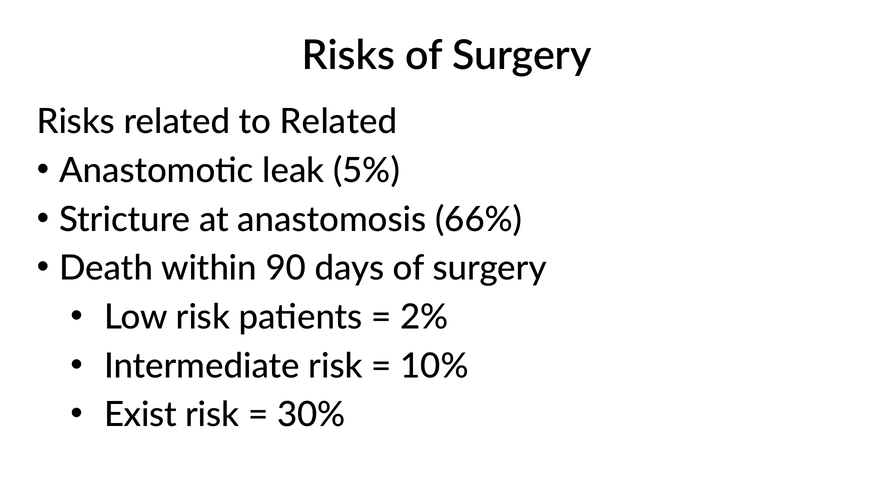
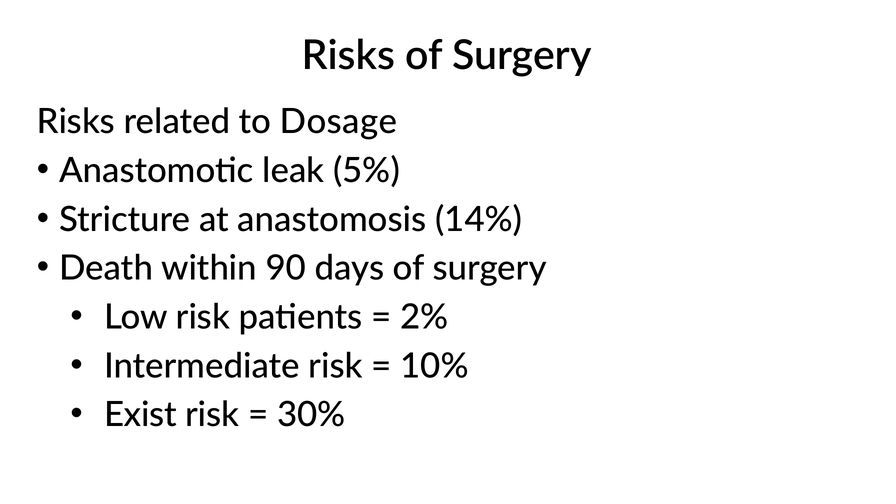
to Related: Related -> Dosage
66%: 66% -> 14%
